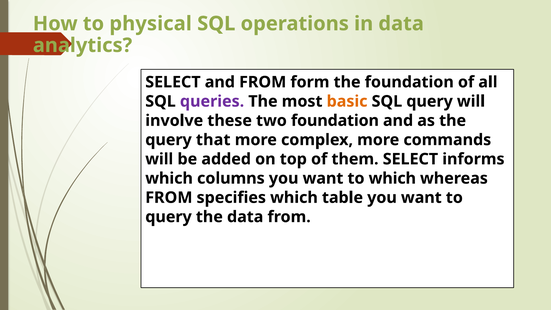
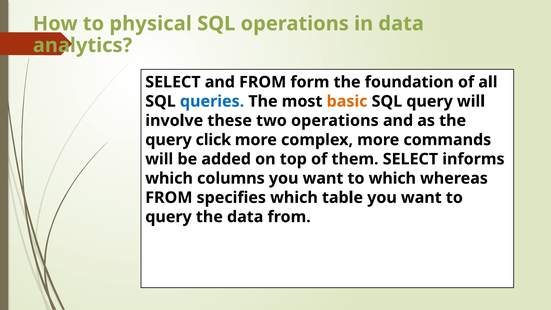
queries colour: purple -> blue
two foundation: foundation -> operations
that: that -> click
